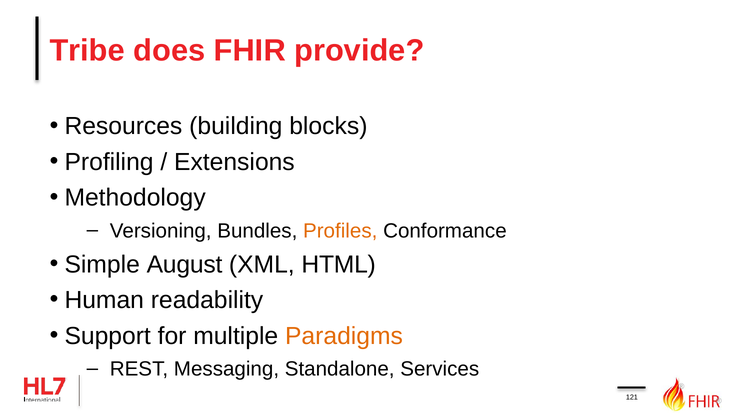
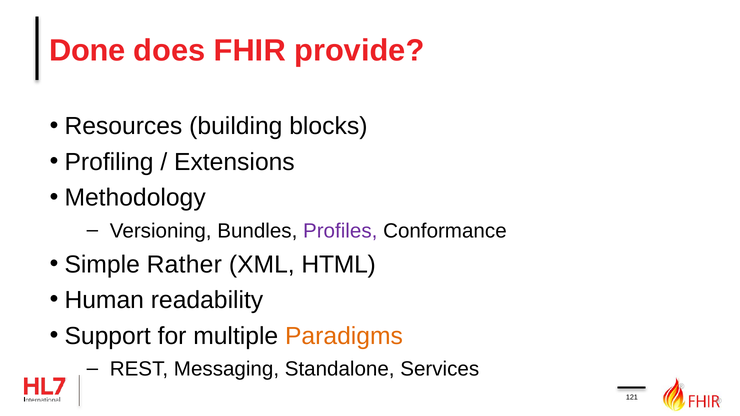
Tribe: Tribe -> Done
Profiles colour: orange -> purple
August: August -> Rather
